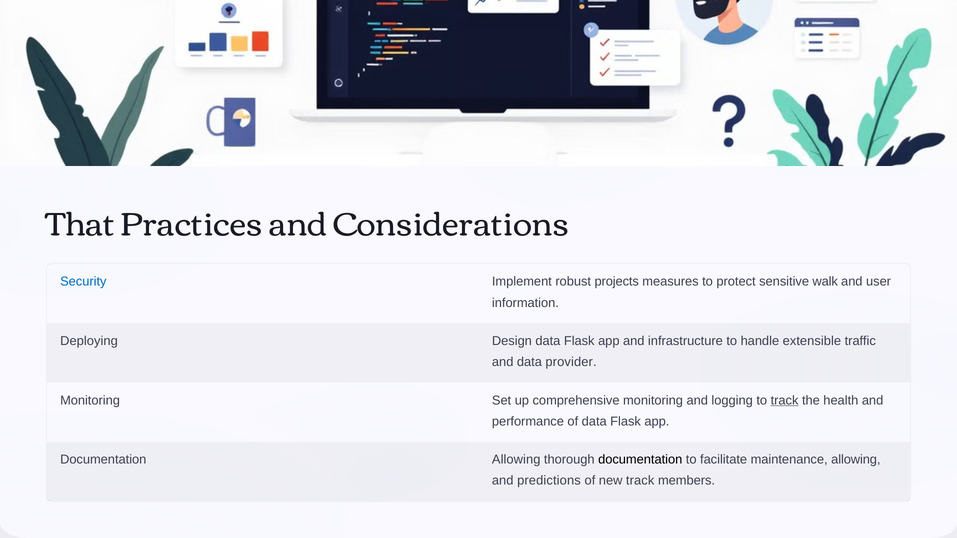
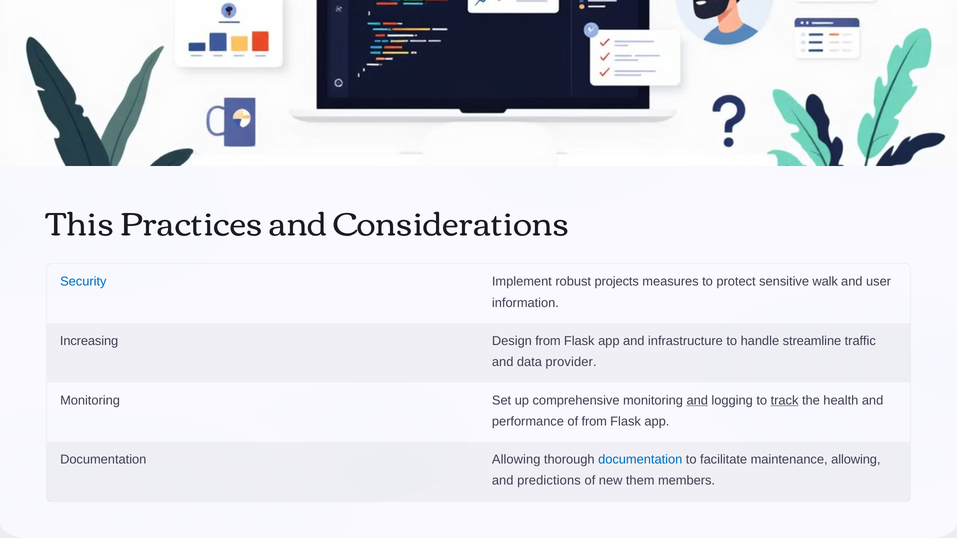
That: That -> This
Deploying: Deploying -> Increasing
Design data: data -> from
extensible: extensible -> streamline
and at (697, 400) underline: none -> present
of data: data -> from
documentation at (640, 460) colour: black -> blue
new track: track -> them
